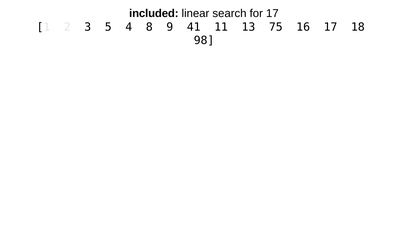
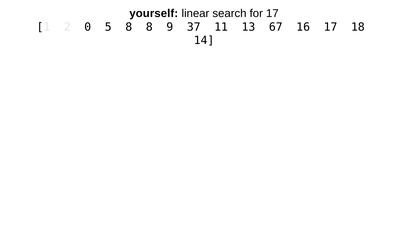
included: included -> yourself
3: 3 -> 0
5 4: 4 -> 8
41: 41 -> 37
75: 75 -> 67
98: 98 -> 14
